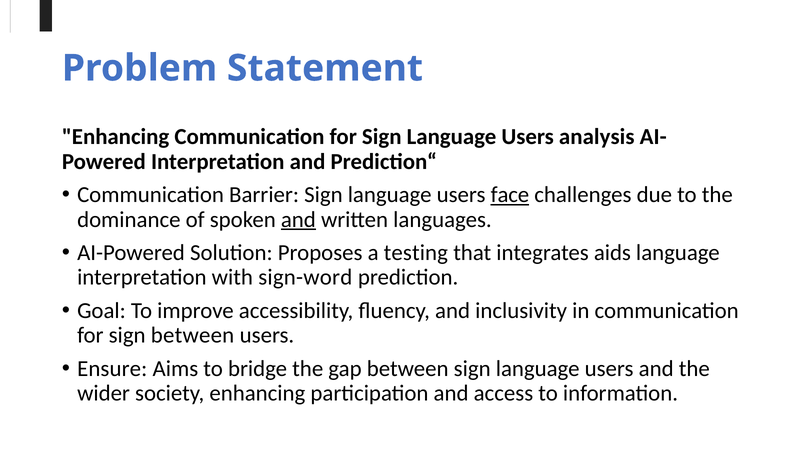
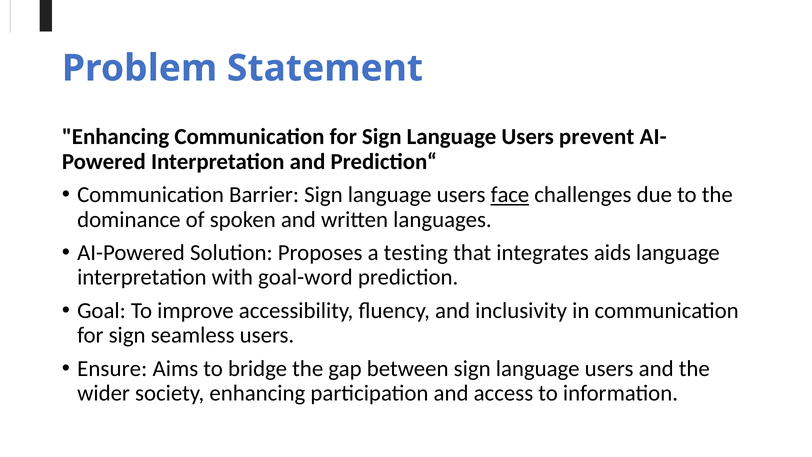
analysis: analysis -> prevent
and at (298, 219) underline: present -> none
sign-word: sign-word -> goal-word
sign between: between -> seamless
